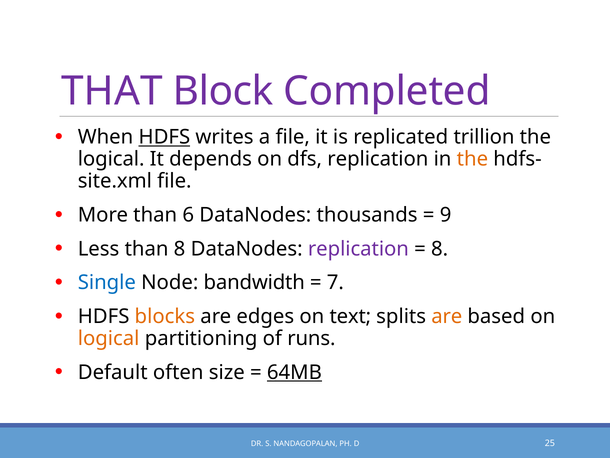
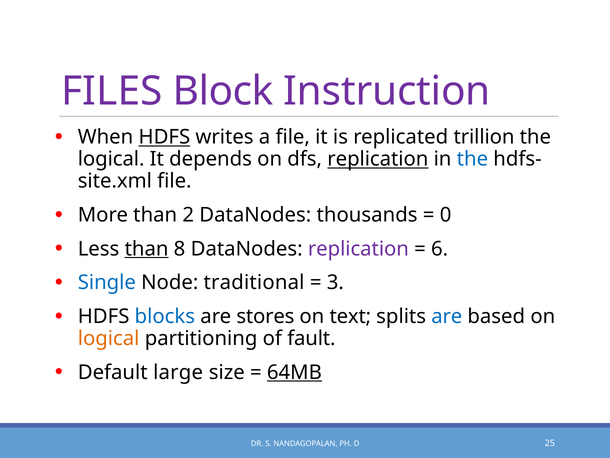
THAT: THAT -> FILES
Completed: Completed -> Instruction
replication at (378, 159) underline: none -> present
the at (472, 159) colour: orange -> blue
6: 6 -> 2
9: 9 -> 0
than at (147, 249) underline: none -> present
8 at (440, 249): 8 -> 6
bandwidth: bandwidth -> traditional
7: 7 -> 3
blocks colour: orange -> blue
edges: edges -> stores
are at (447, 316) colour: orange -> blue
runs: runs -> fault
often: often -> large
